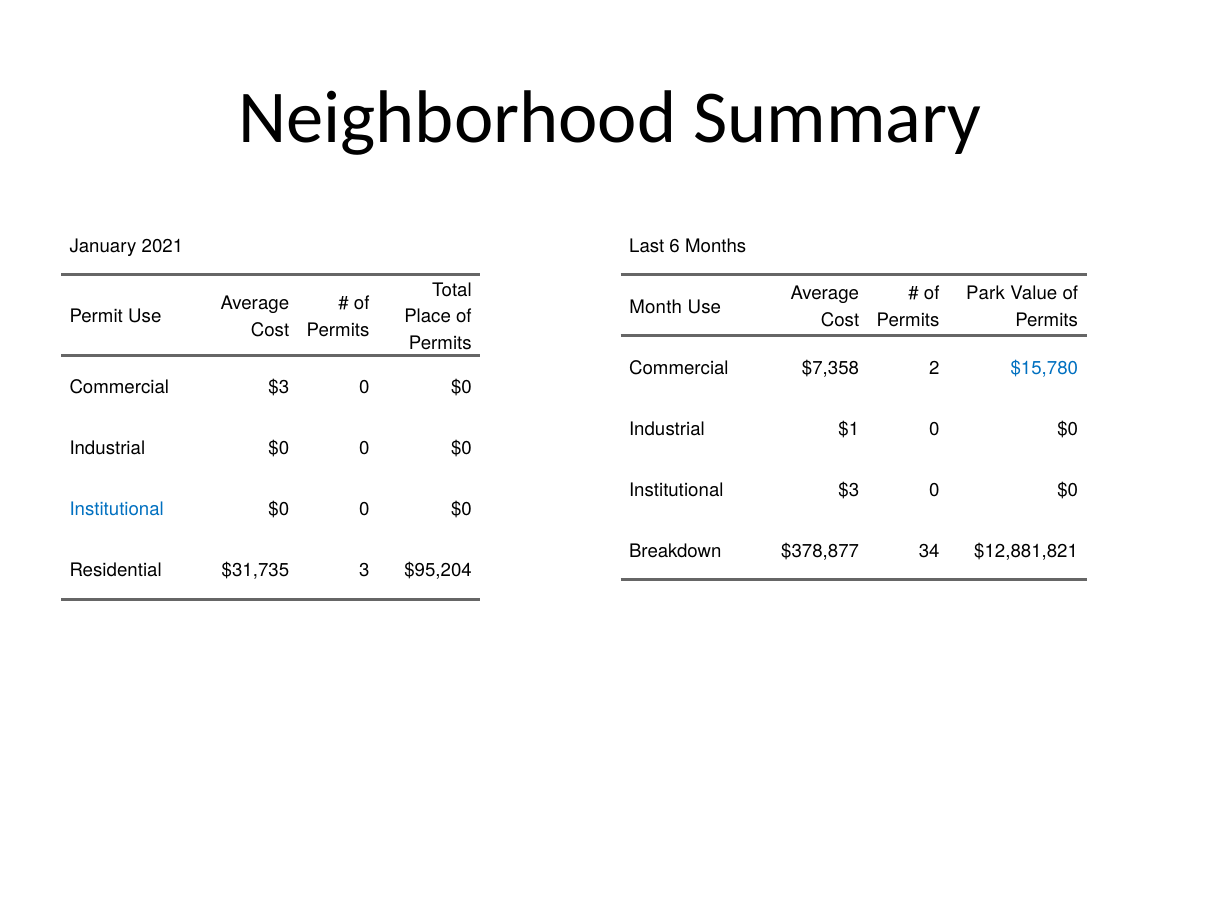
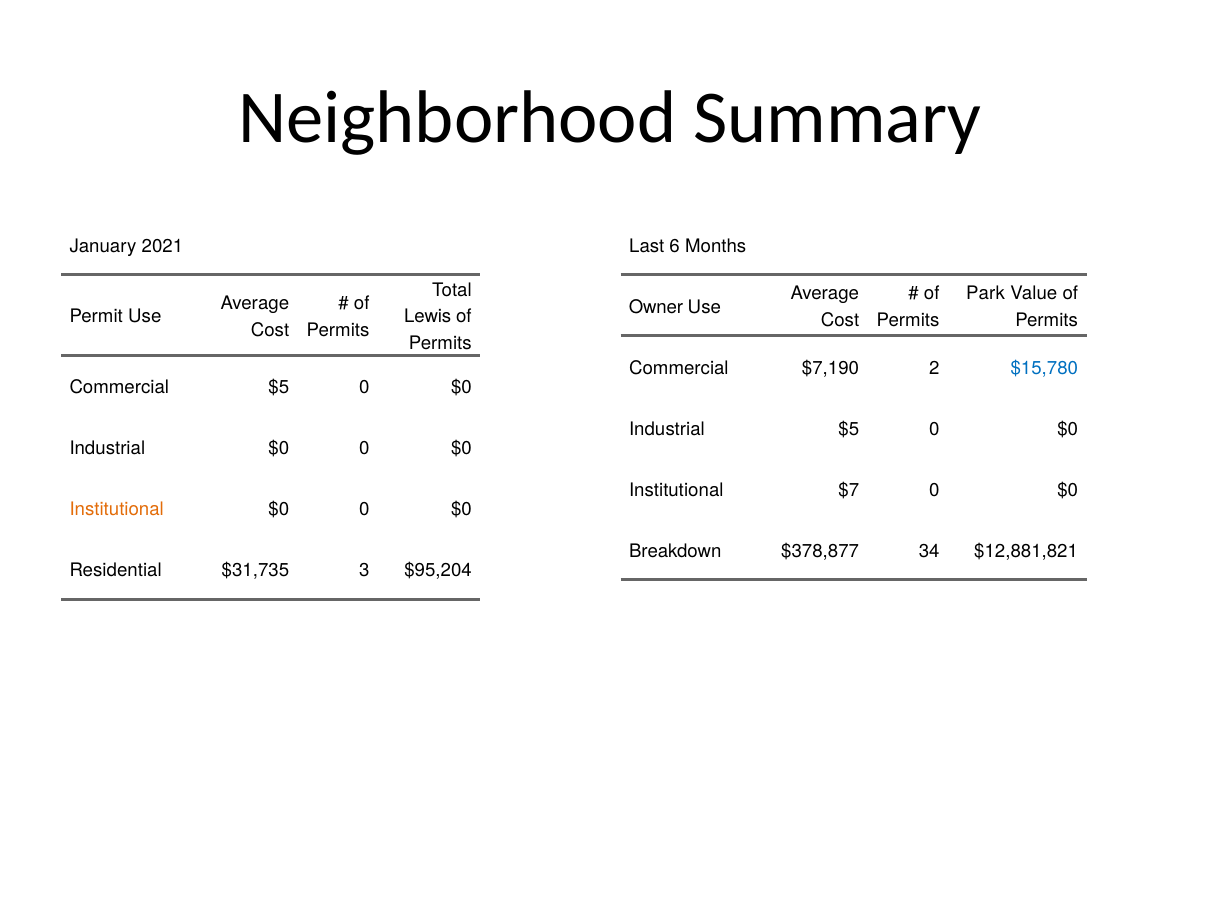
Month: Month -> Owner
Place: Place -> Lewis
$7,358: $7,358 -> $7,190
Commercial $3: $3 -> $5
Industrial $1: $1 -> $5
Institutional $3: $3 -> $7
Institutional at (117, 510) colour: blue -> orange
